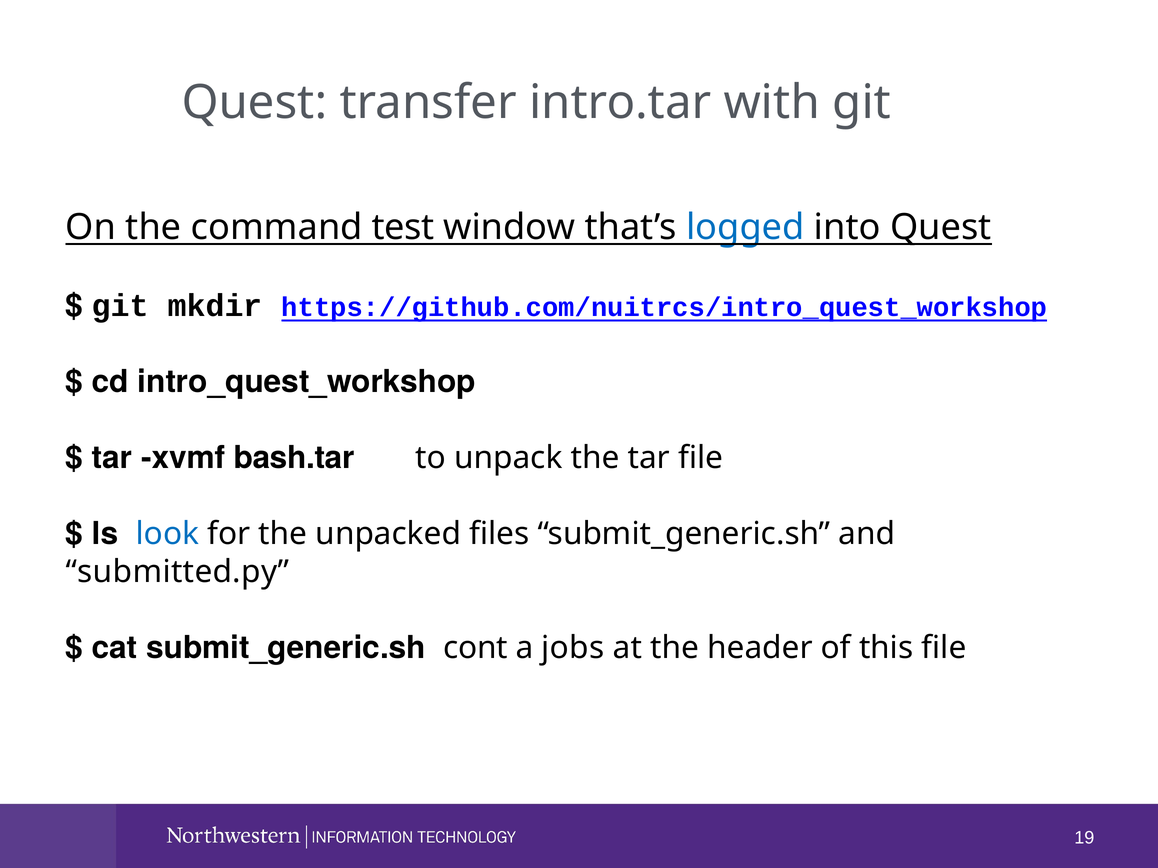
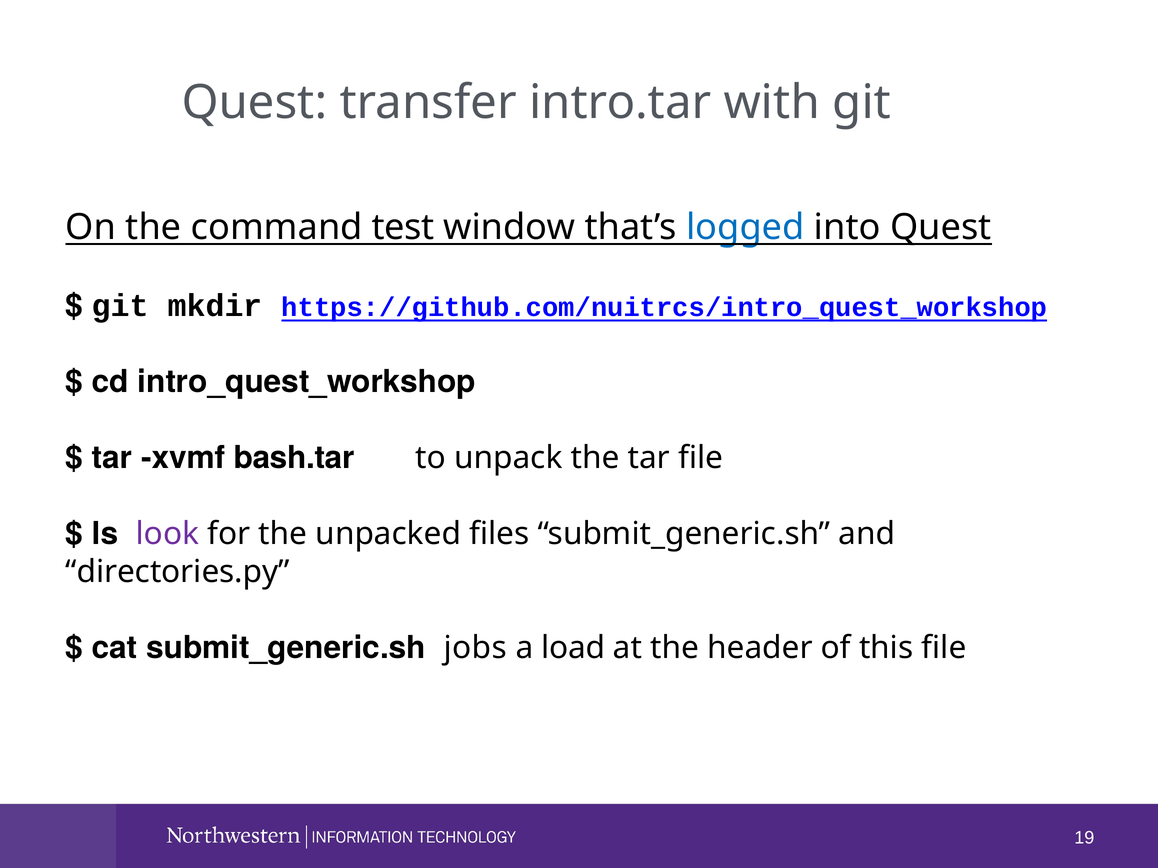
look colour: blue -> purple
submitted.py: submitted.py -> directories.py
cont: cont -> jobs
jobs: jobs -> load
